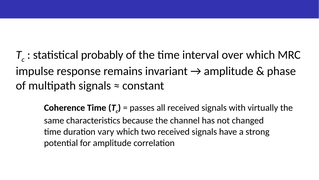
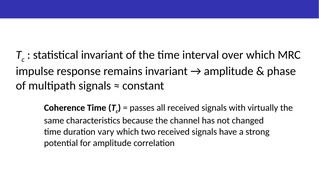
statistical probably: probably -> invariant
